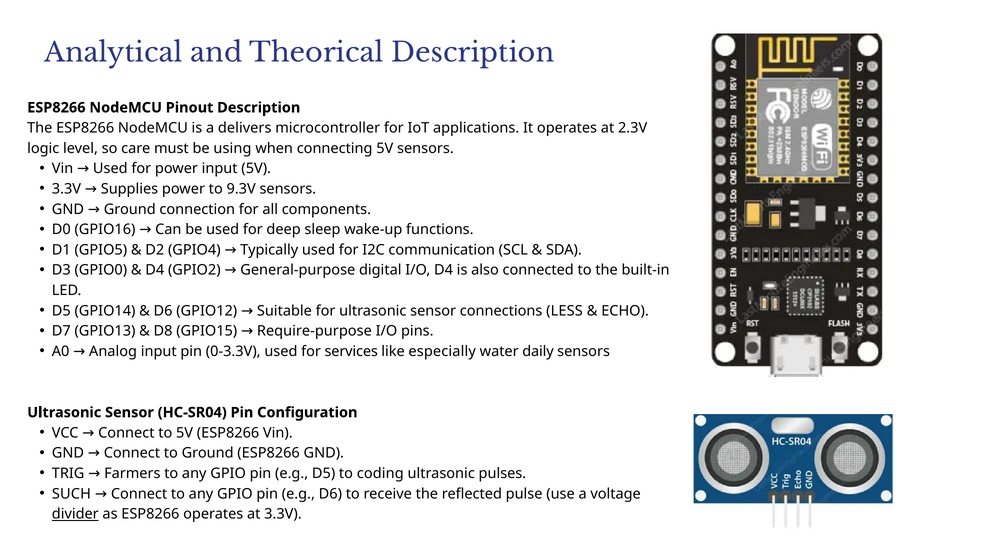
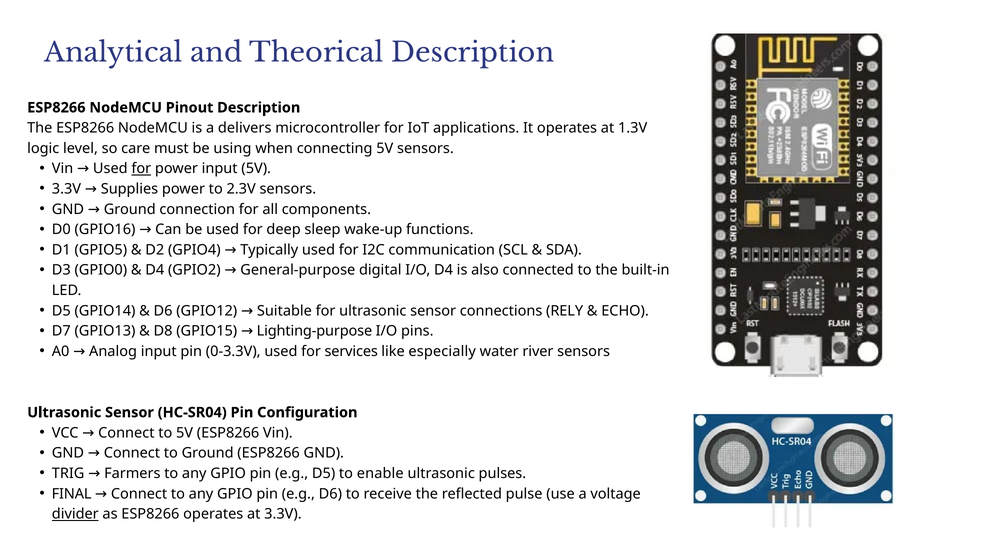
2.3V: 2.3V -> 1.3V
for at (141, 169) underline: none -> present
9.3V: 9.3V -> 2.3V
LESS: LESS -> RELY
Require-purpose: Require-purpose -> Lighting-purpose
daily: daily -> river
coding: coding -> enable
SUCH: SUCH -> FINAL
